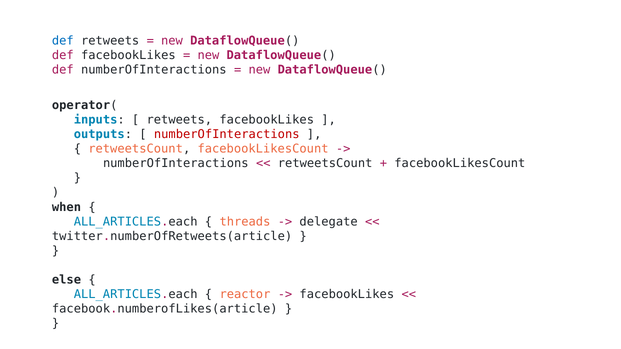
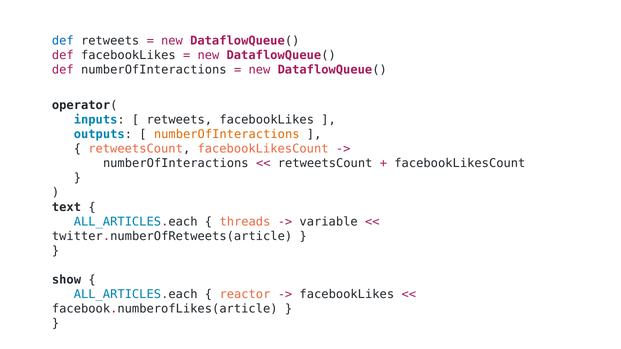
numberOfInteractions at (227, 134) colour: red -> orange
when: when -> text
delegate: delegate -> variable
else: else -> show
